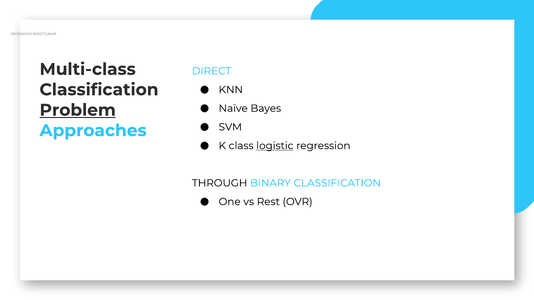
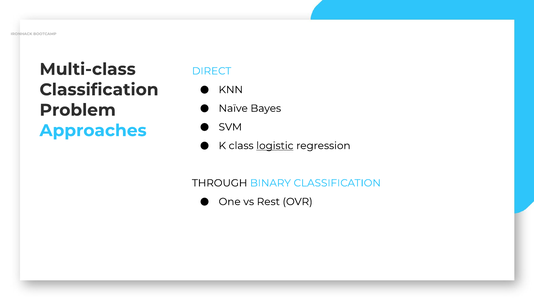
Problem underline: present -> none
